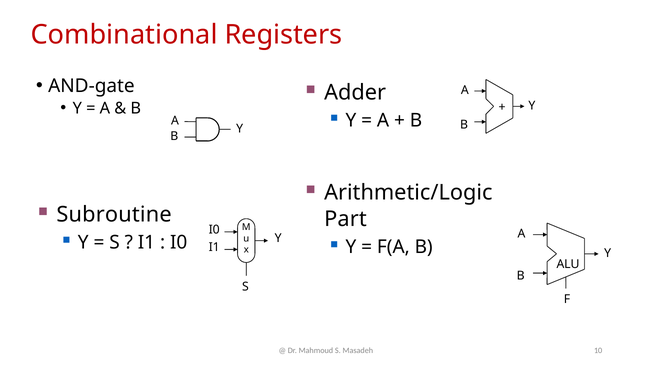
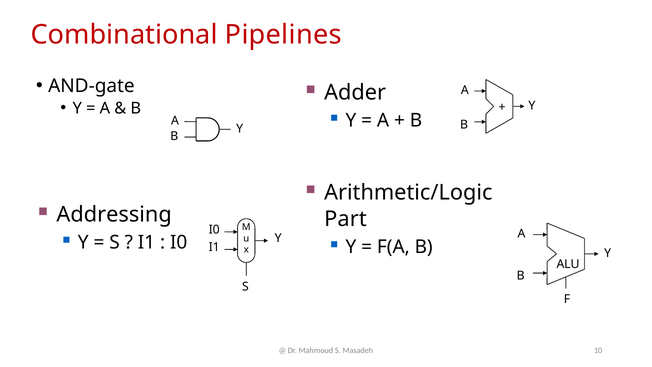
Registers: Registers -> Pipelines
Subroutine: Subroutine -> Addressing
